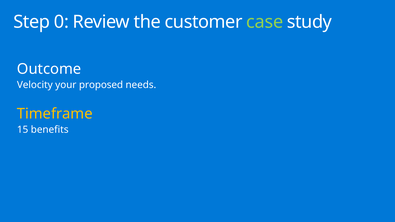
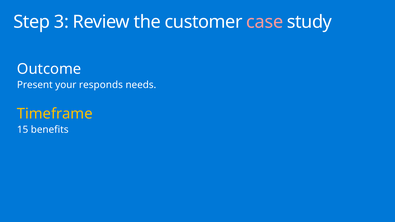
0: 0 -> 3
case colour: light green -> pink
Velocity: Velocity -> Present
proposed: proposed -> responds
